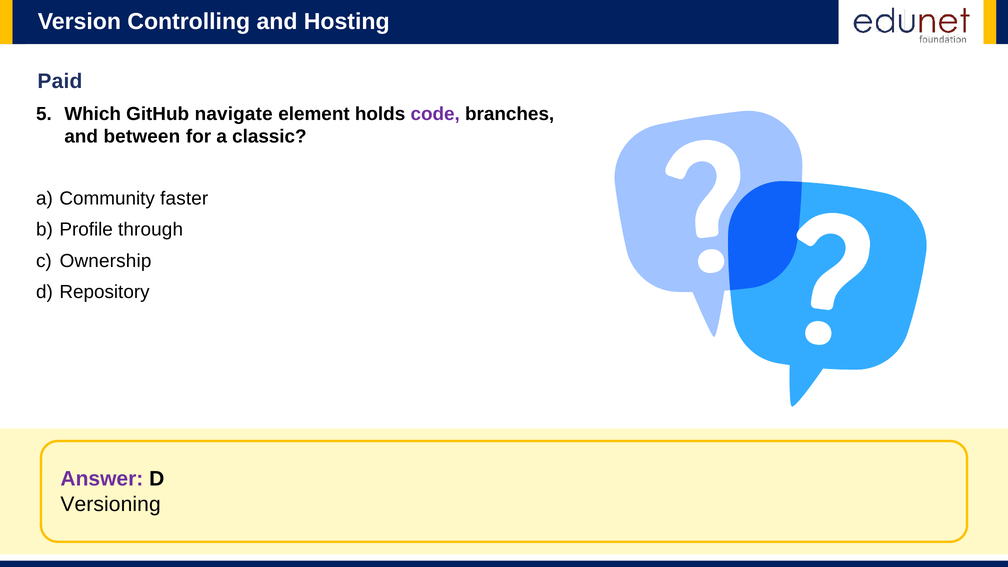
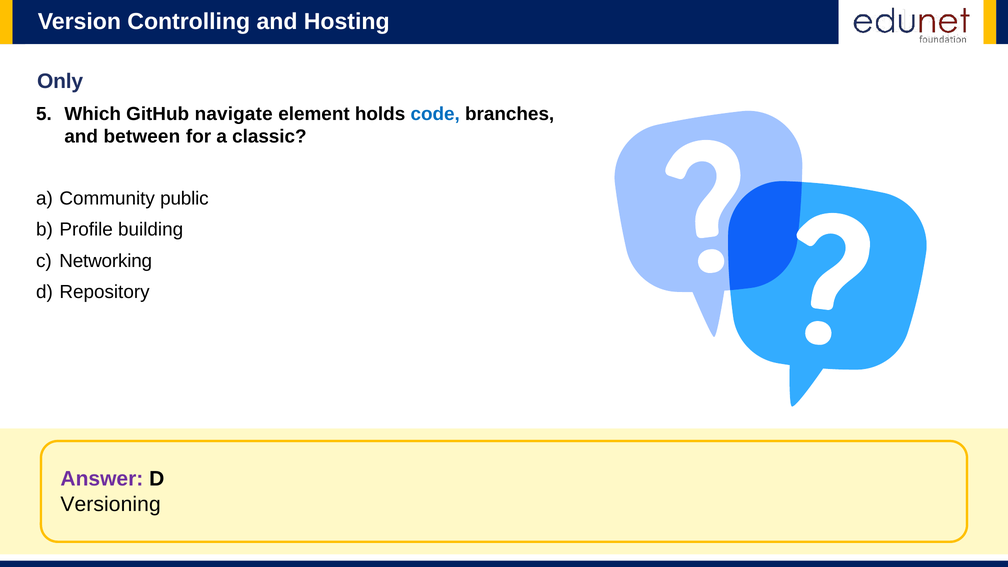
Paid: Paid -> Only
code colour: purple -> blue
faster: faster -> public
through: through -> building
Ownership: Ownership -> Networking
